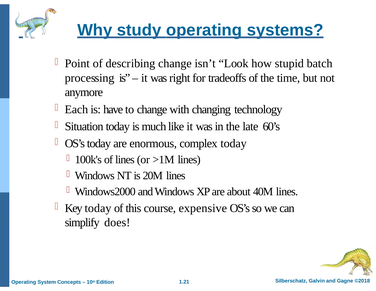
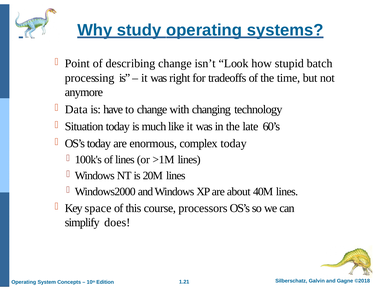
Each: Each -> Data
Key today: today -> space
expensive: expensive -> processors
